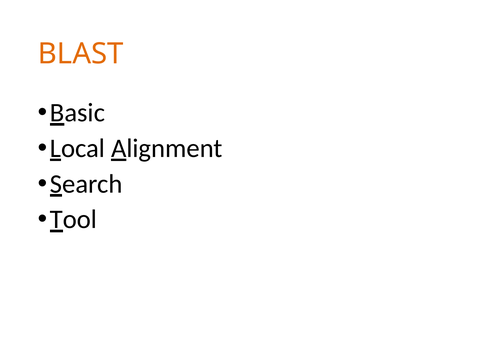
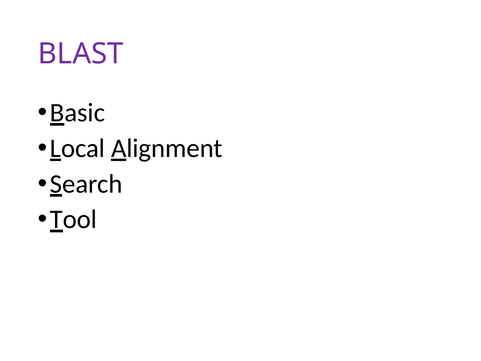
BLAST colour: orange -> purple
